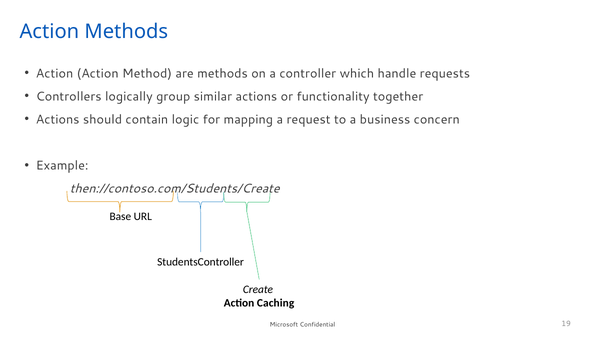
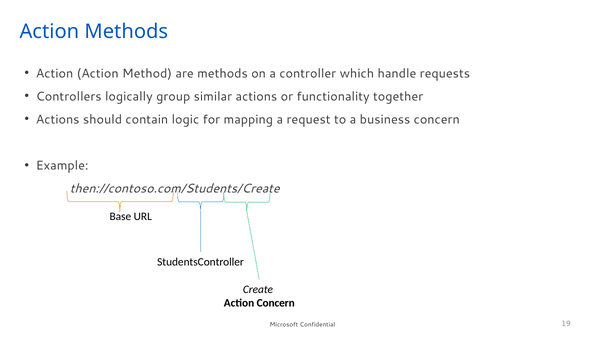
Action Caching: Caching -> Concern
